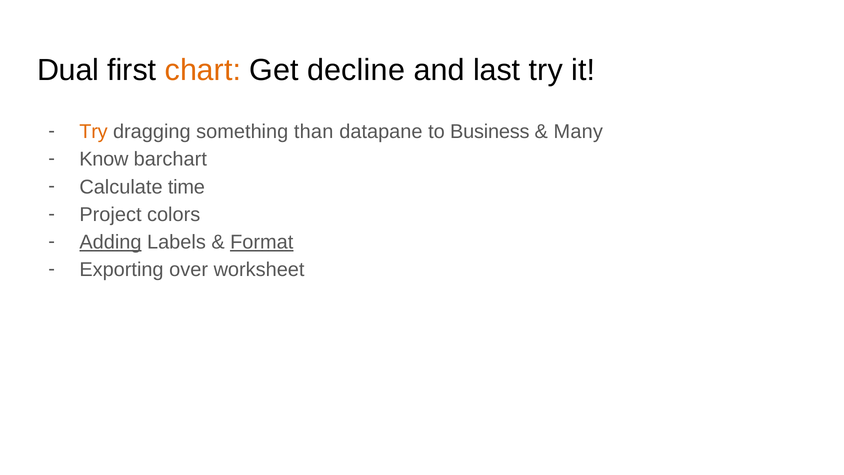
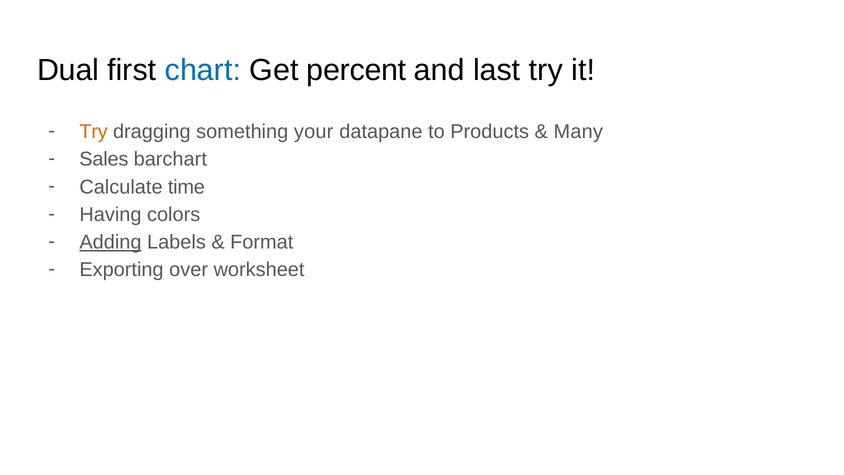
chart colour: orange -> blue
decline: decline -> percent
than: than -> your
Business: Business -> Products
Know: Know -> Sales
Project: Project -> Having
Format underline: present -> none
